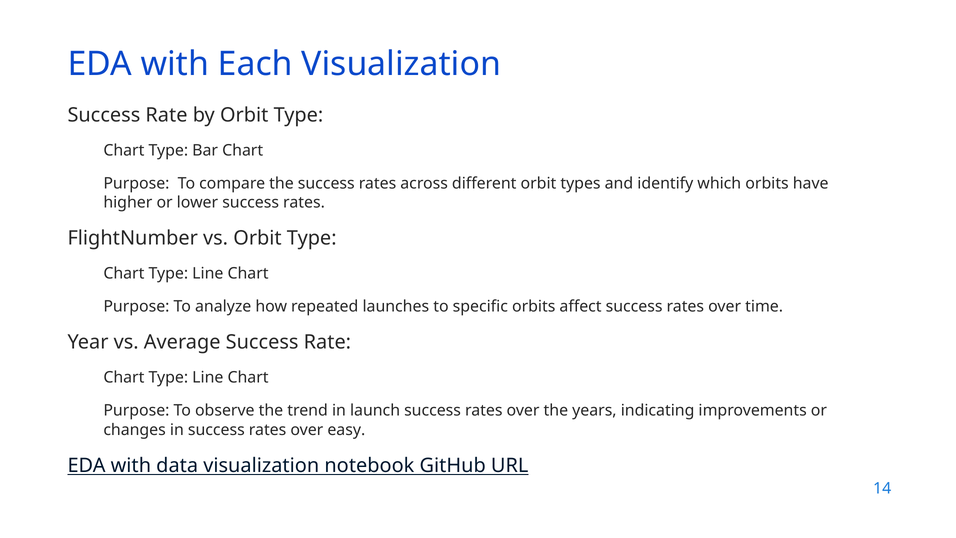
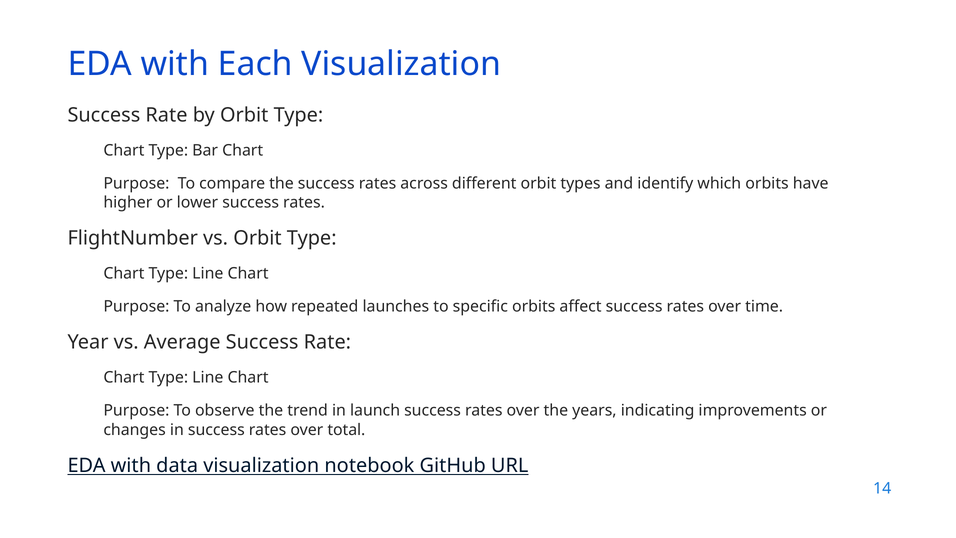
easy: easy -> total
